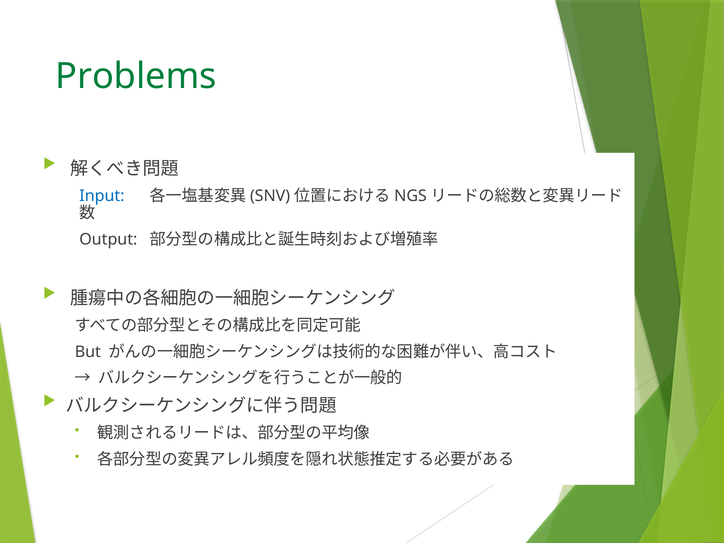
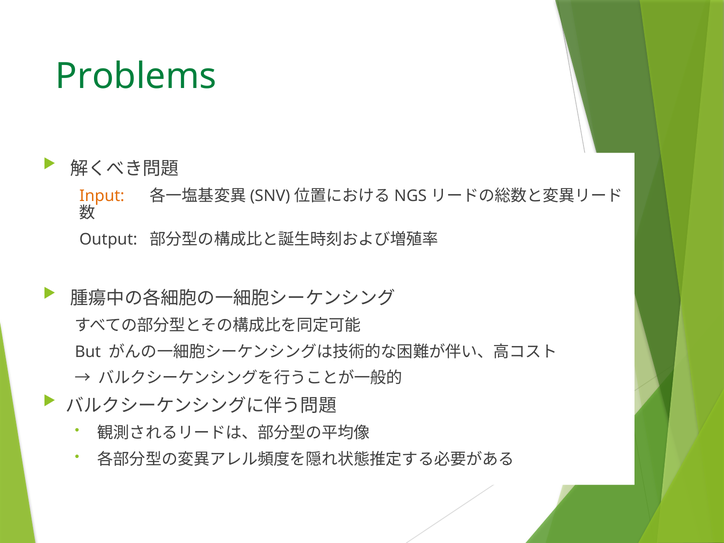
Input colour: blue -> orange
